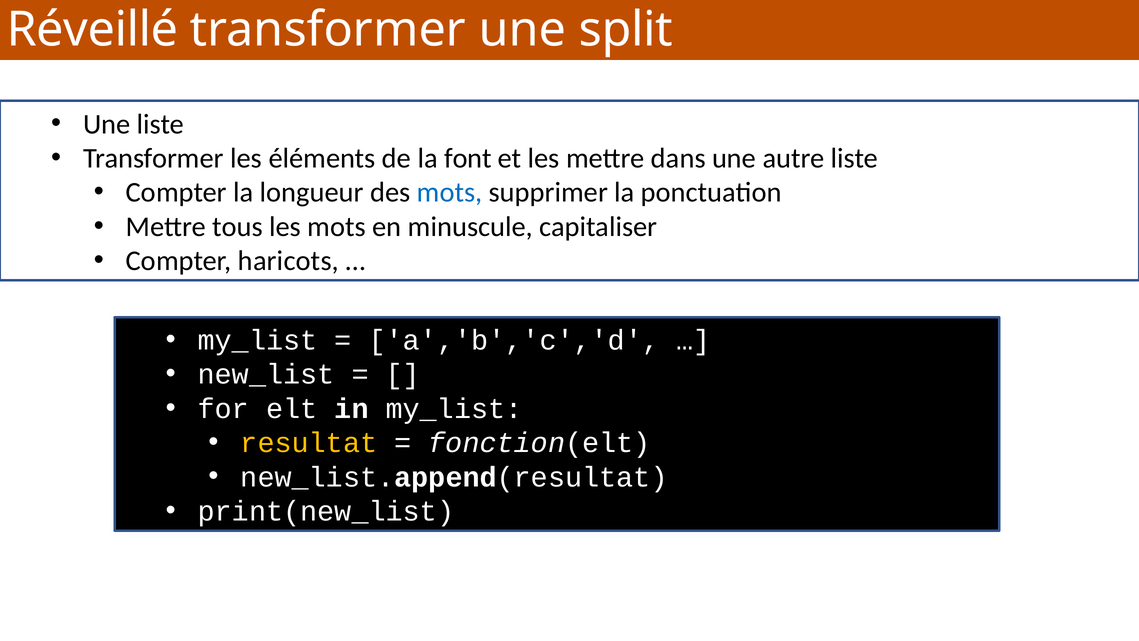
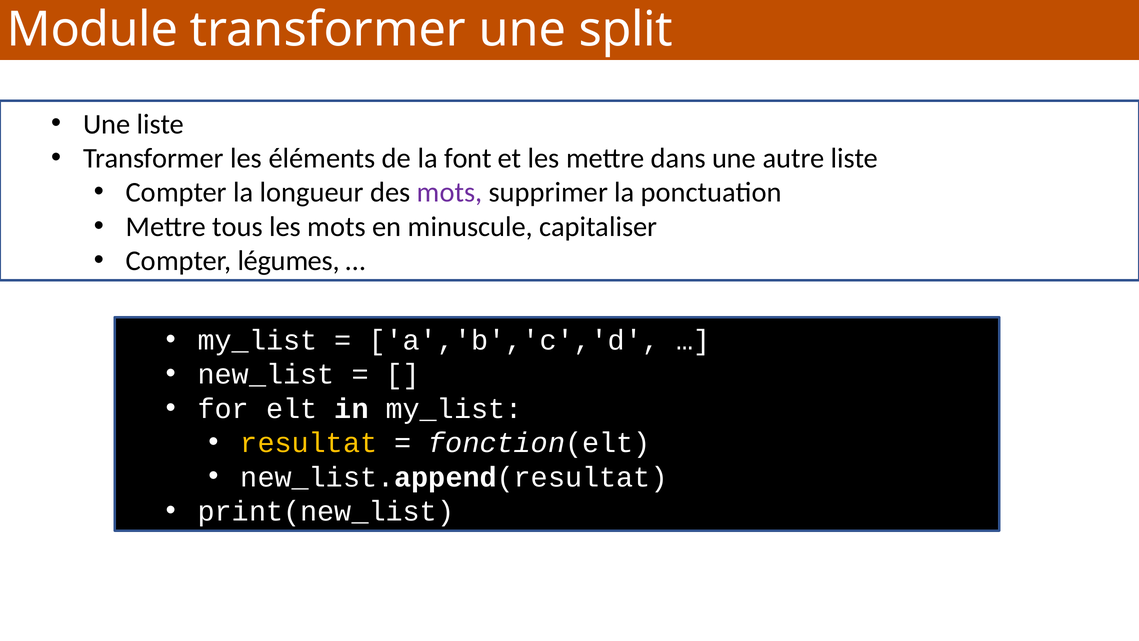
Réveillé: Réveillé -> Module
mots at (450, 192) colour: blue -> purple
haricots: haricots -> légumes
